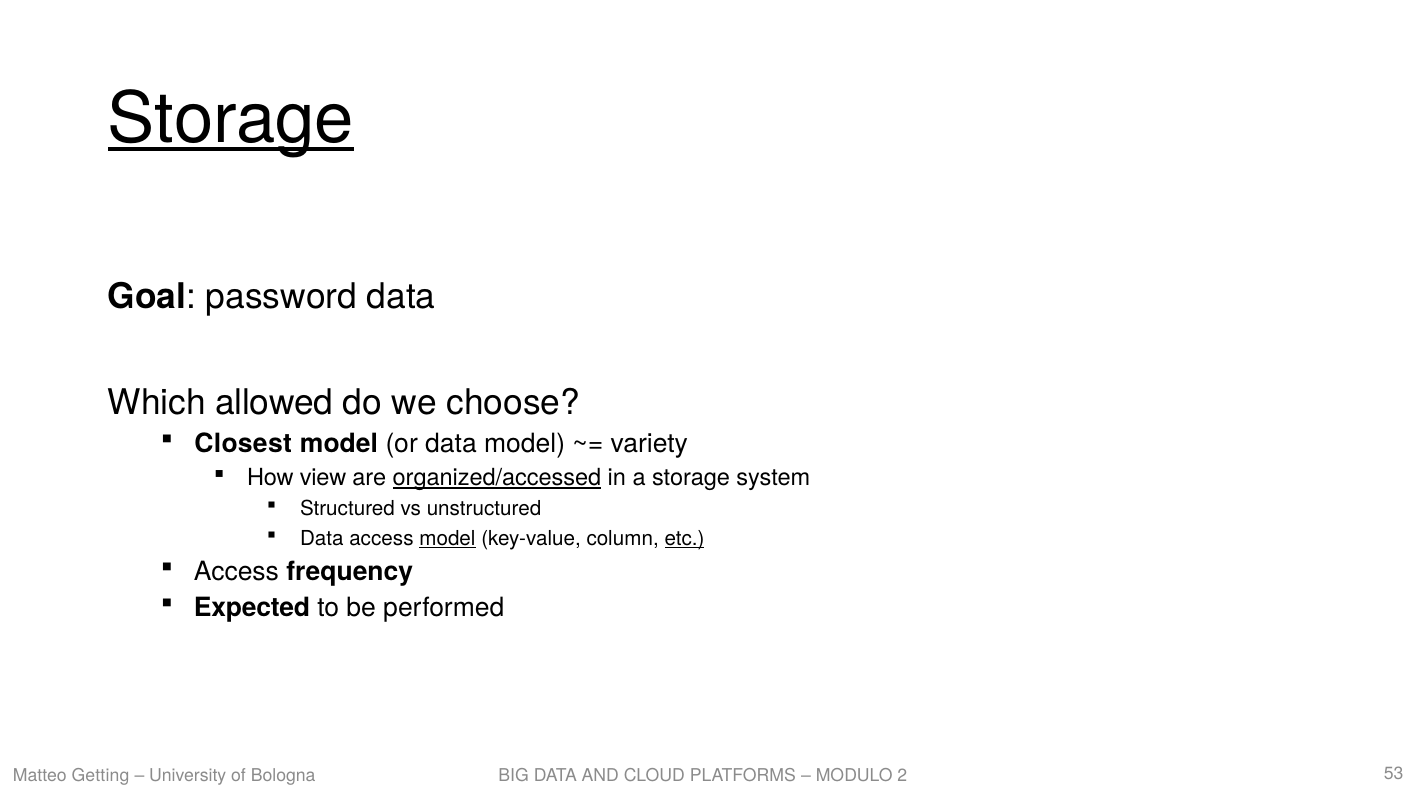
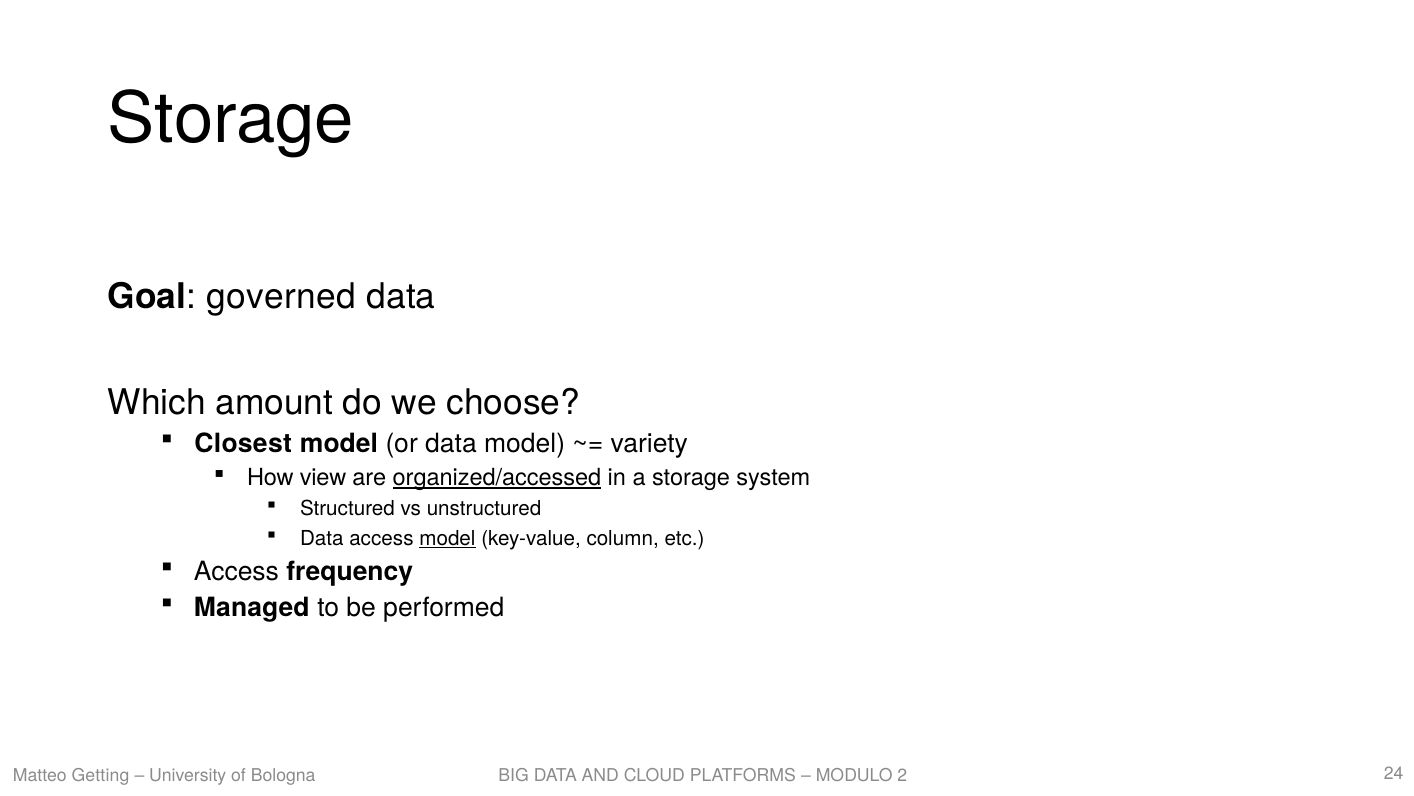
Storage at (231, 119) underline: present -> none
password: password -> governed
allowed: allowed -> amount
etc underline: present -> none
Expected: Expected -> Managed
53: 53 -> 24
